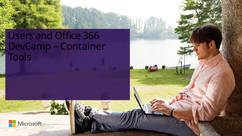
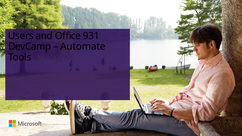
366: 366 -> 931
Container: Container -> Automate
